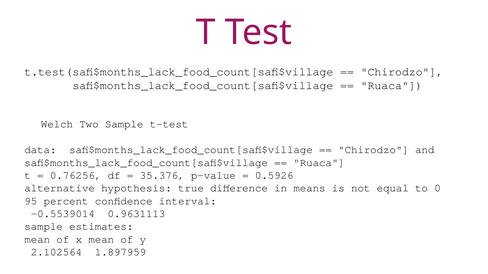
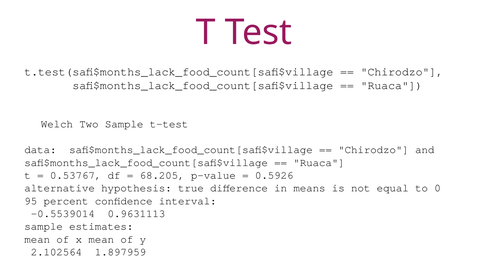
0.76256: 0.76256 -> 0.53767
35.376: 35.376 -> 68.205
